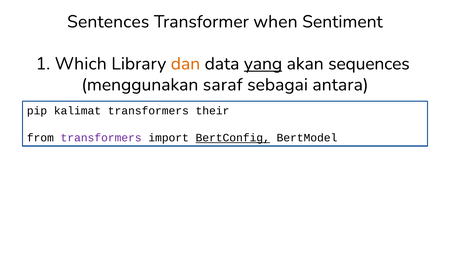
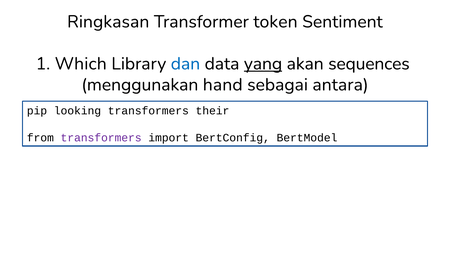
Sentences: Sentences -> Ringkasan
when: when -> token
dan colour: orange -> blue
saraf: saraf -> hand
kalimat: kalimat -> looking
BertConfig underline: present -> none
